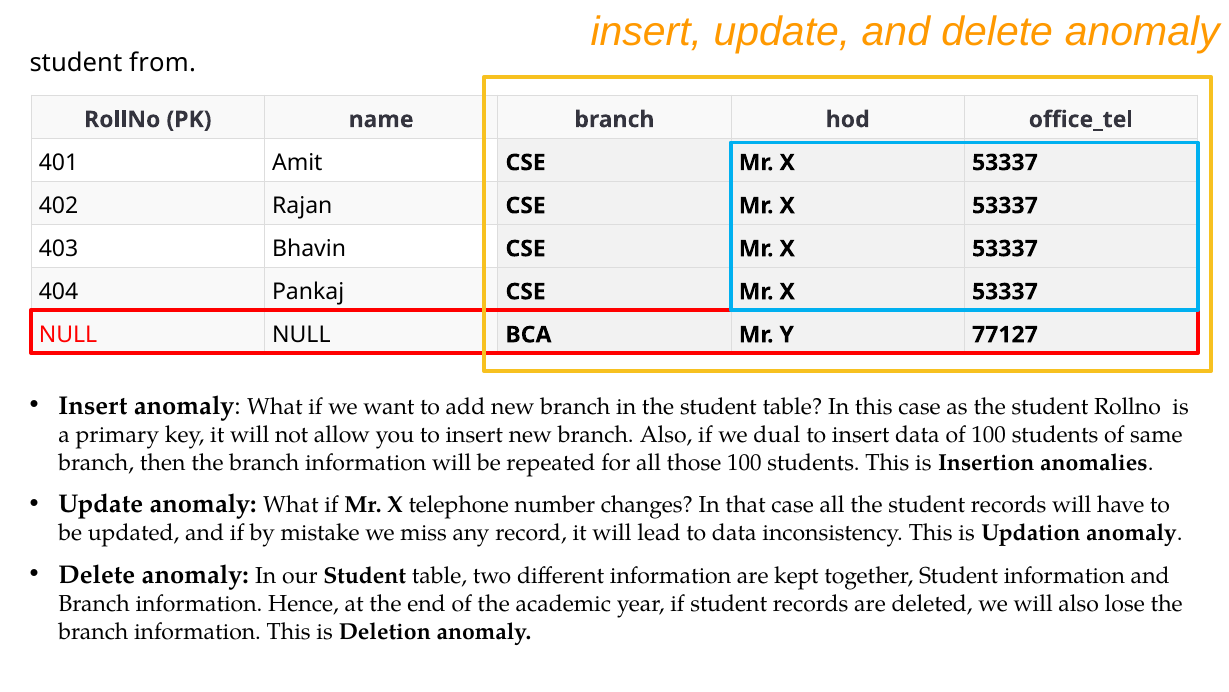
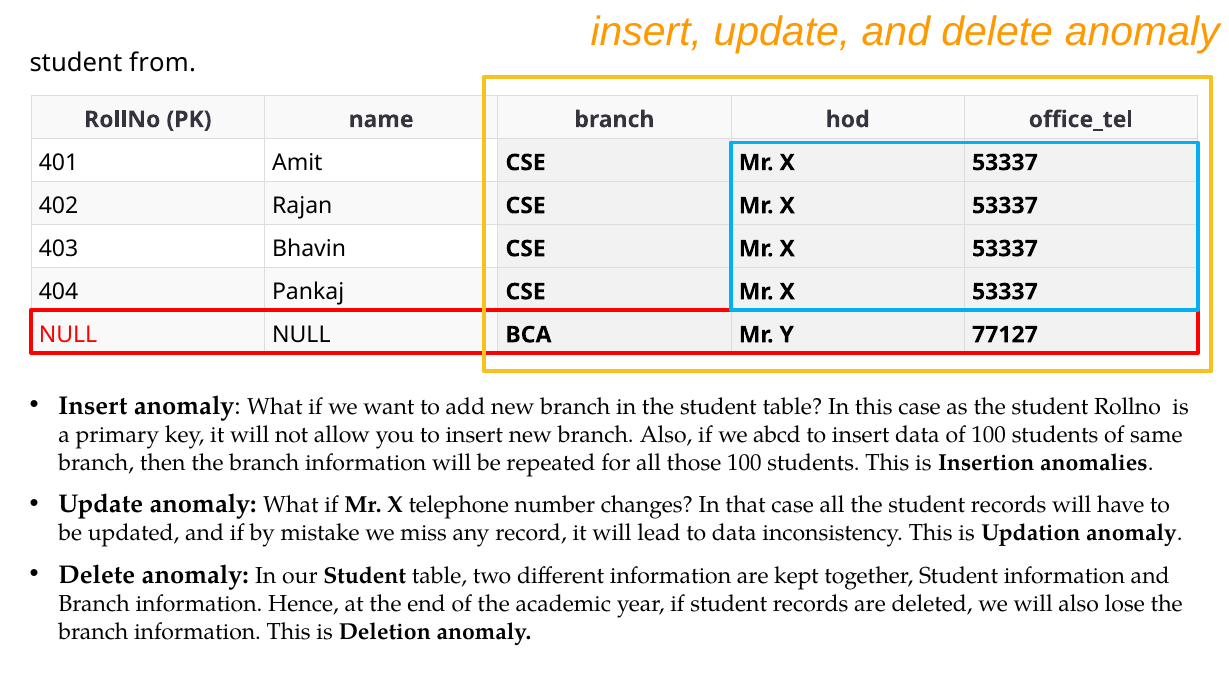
dual: dual -> abcd
